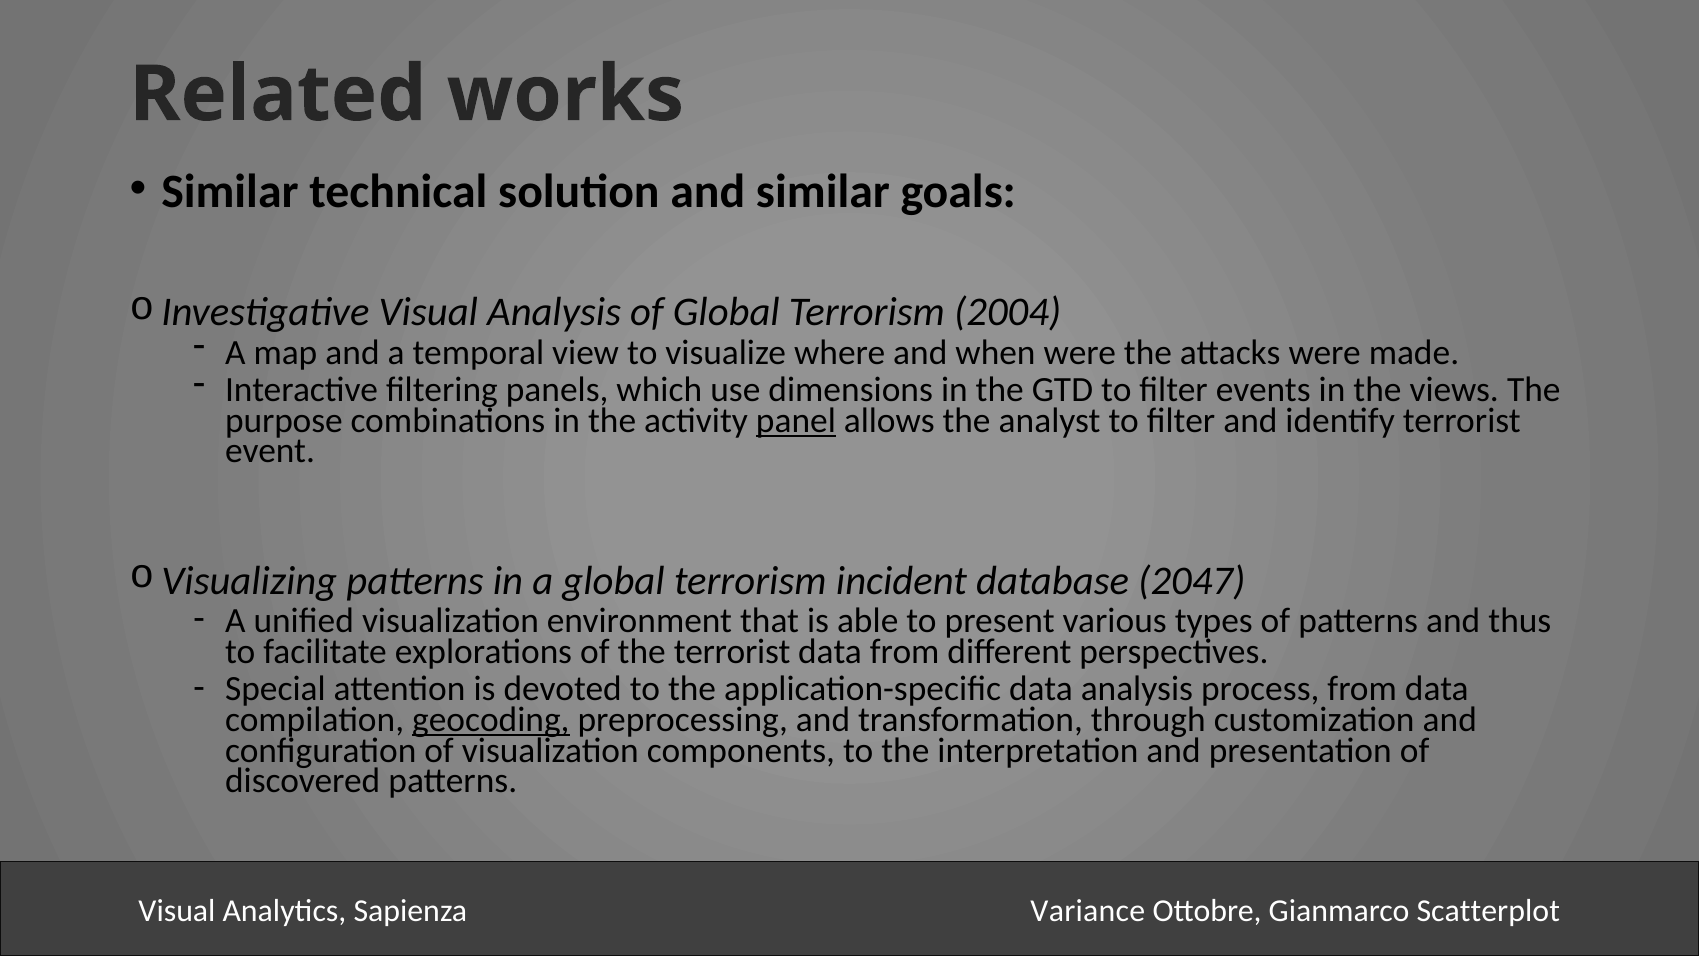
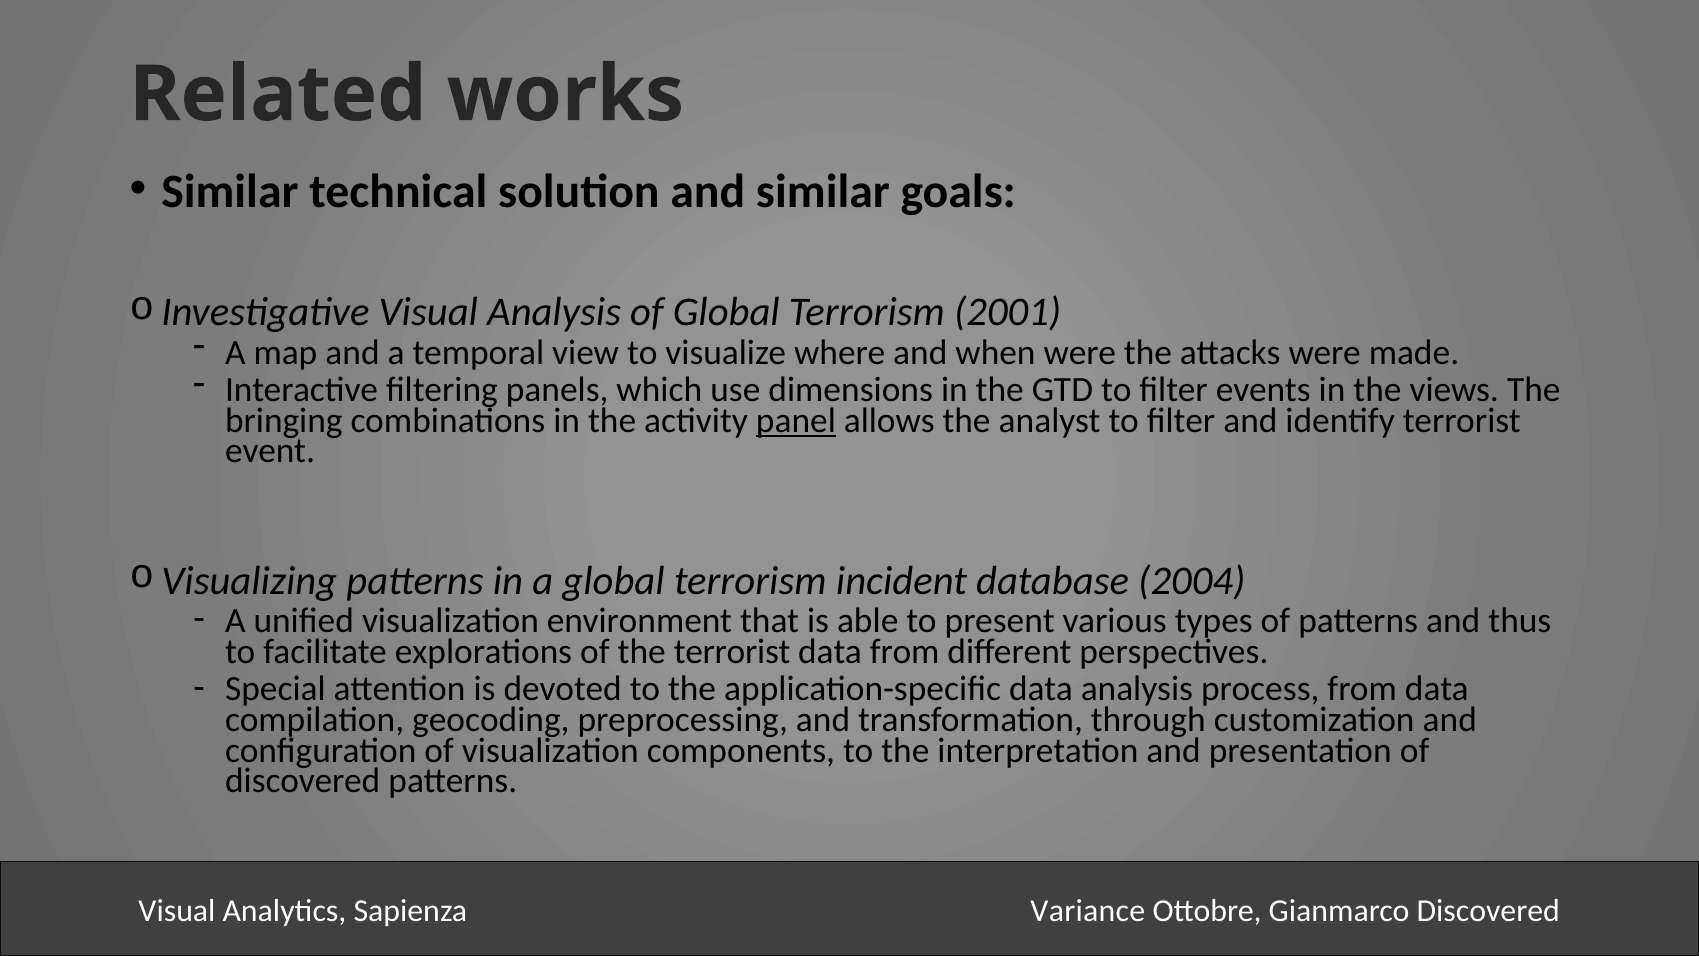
2004: 2004 -> 2001
purpose: purpose -> bringing
2047: 2047 -> 2004
geocoding underline: present -> none
Gianmarco Scatterplot: Scatterplot -> Discovered
